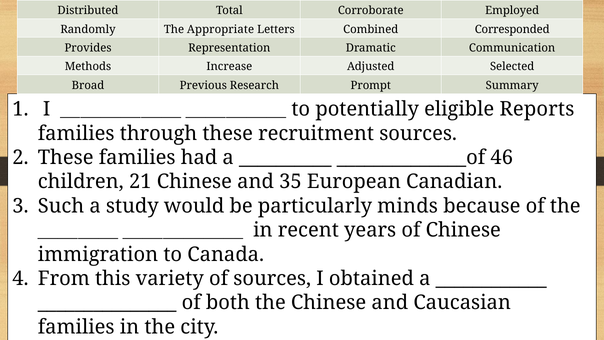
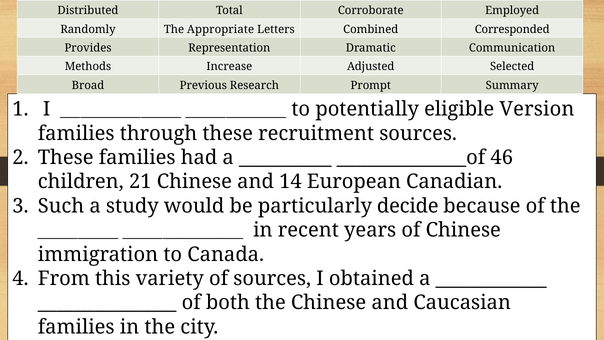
eligible Reports: Reports -> Version
35: 35 -> 14
minds: minds -> decide
